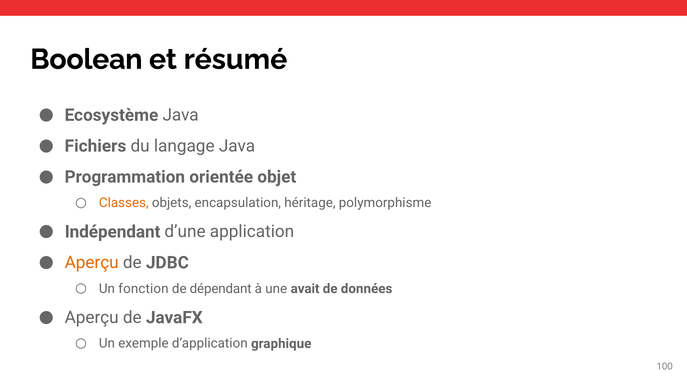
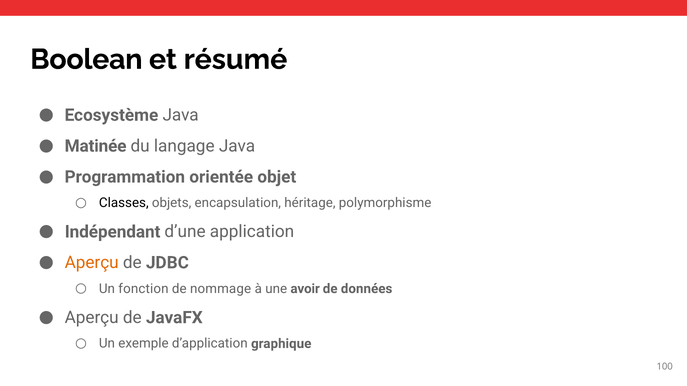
Fichiers: Fichiers -> Matinée
Classes colour: orange -> black
dépendant: dépendant -> nommage
avait: avait -> avoir
